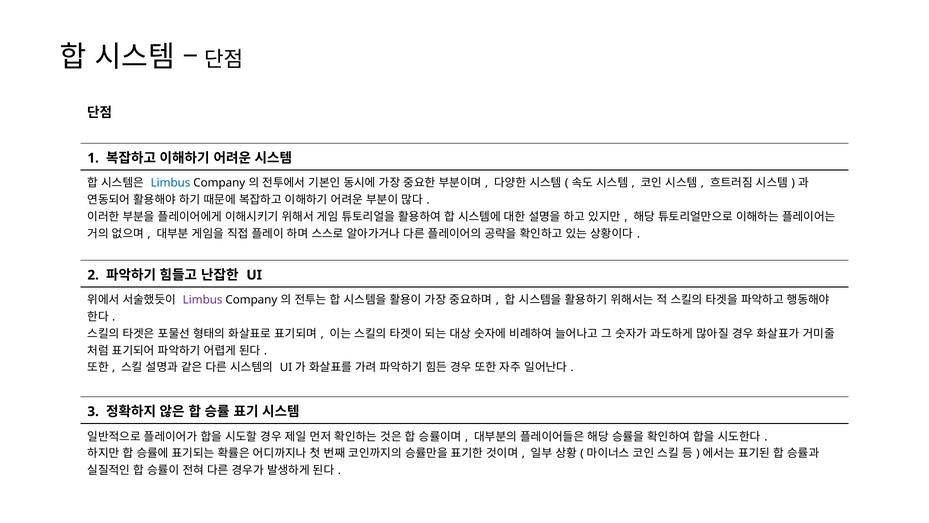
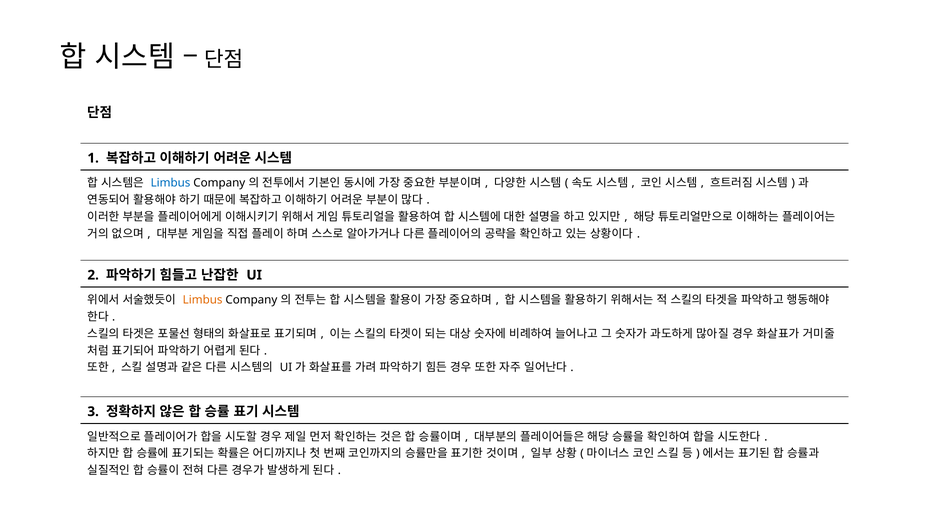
Limbus at (203, 300) colour: purple -> orange
